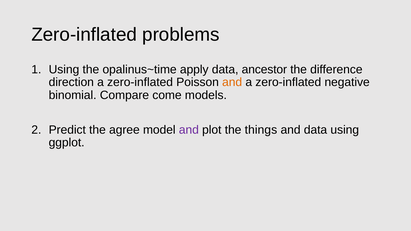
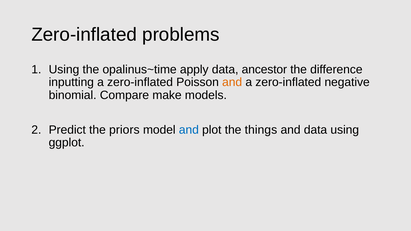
direction: direction -> inputting
come: come -> make
agree: agree -> priors
and at (189, 130) colour: purple -> blue
